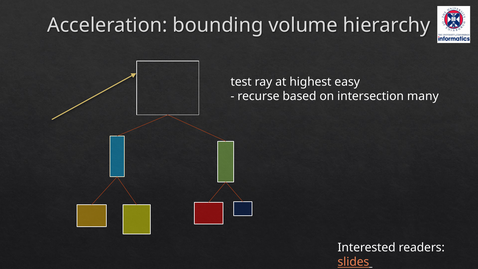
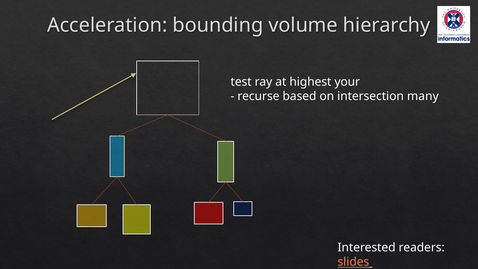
easy: easy -> your
